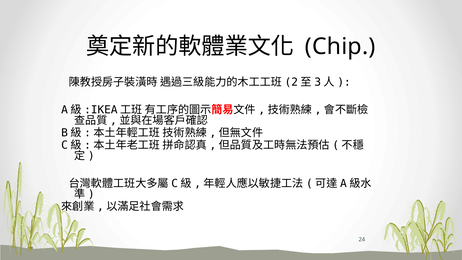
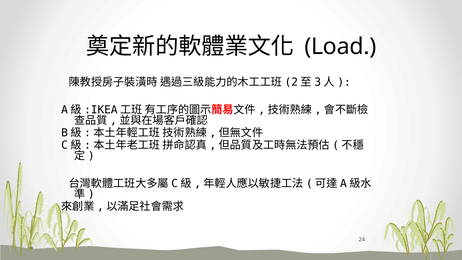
Chip: Chip -> Load
